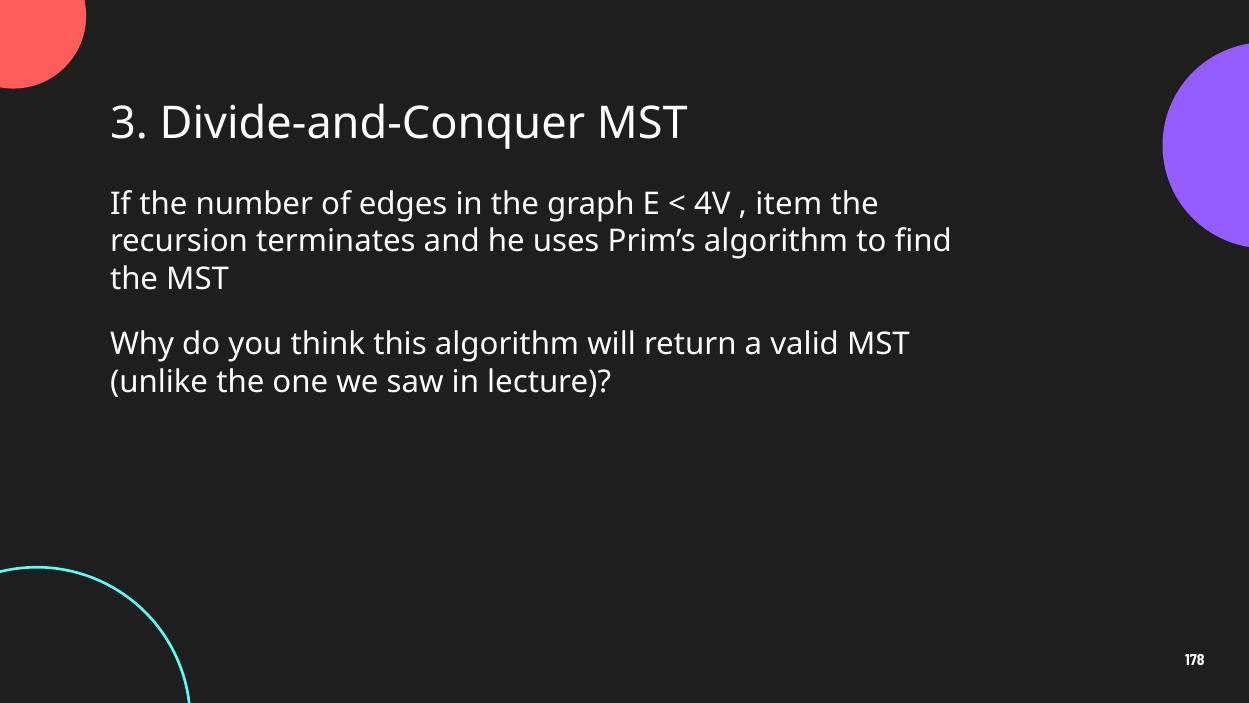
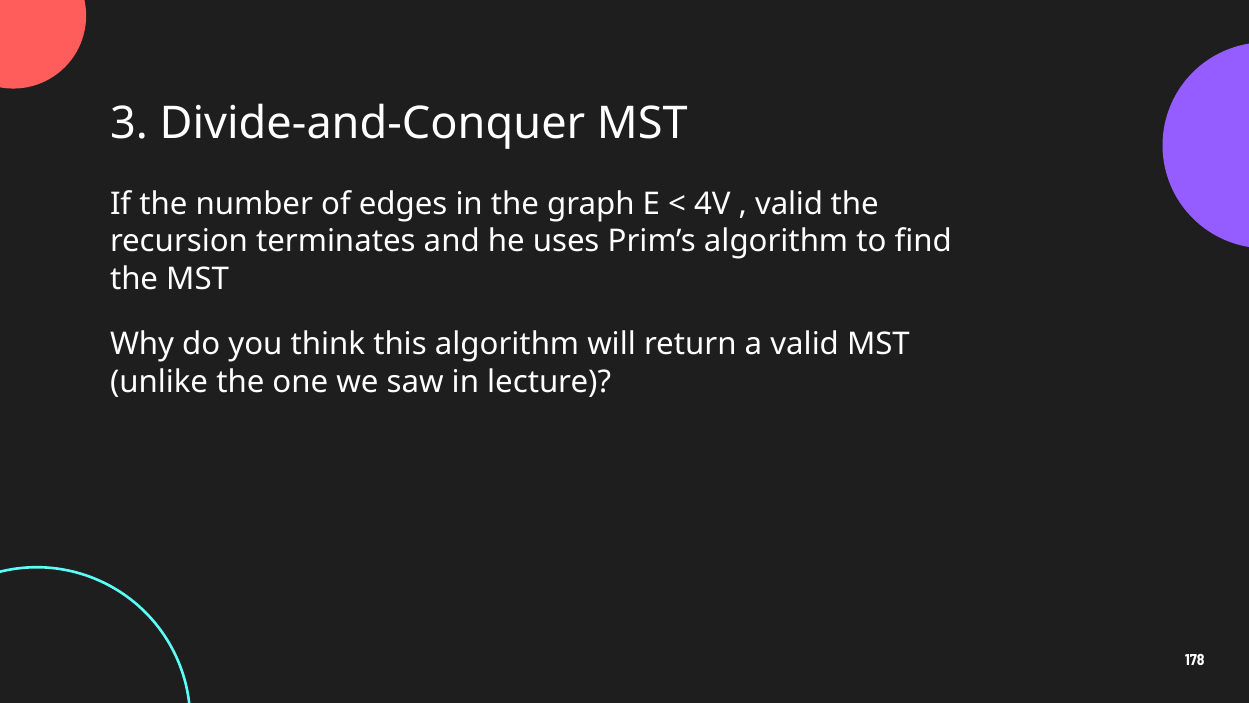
item at (789, 204): item -> valid
